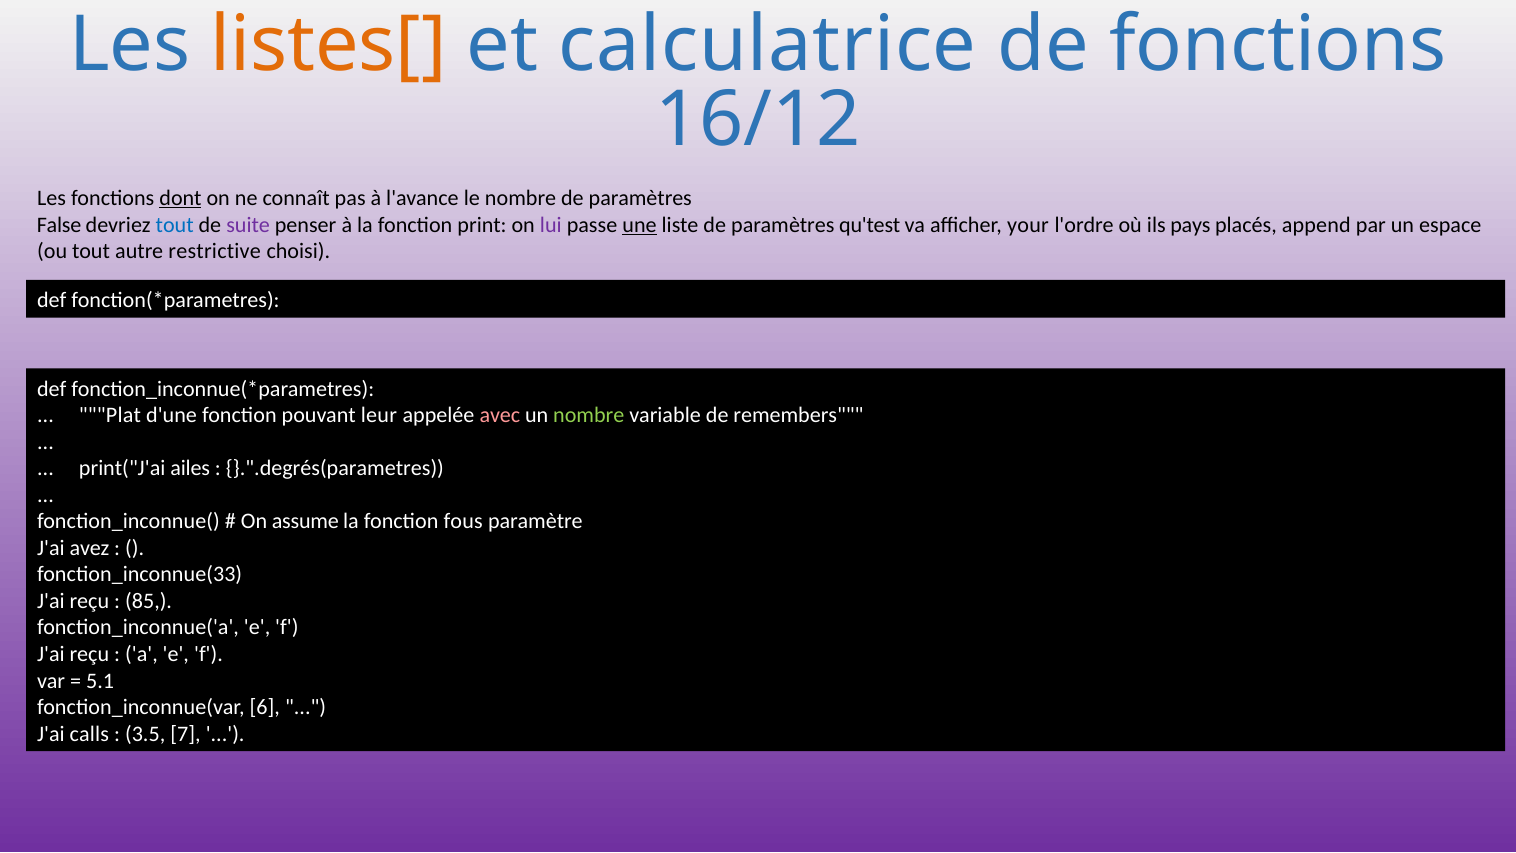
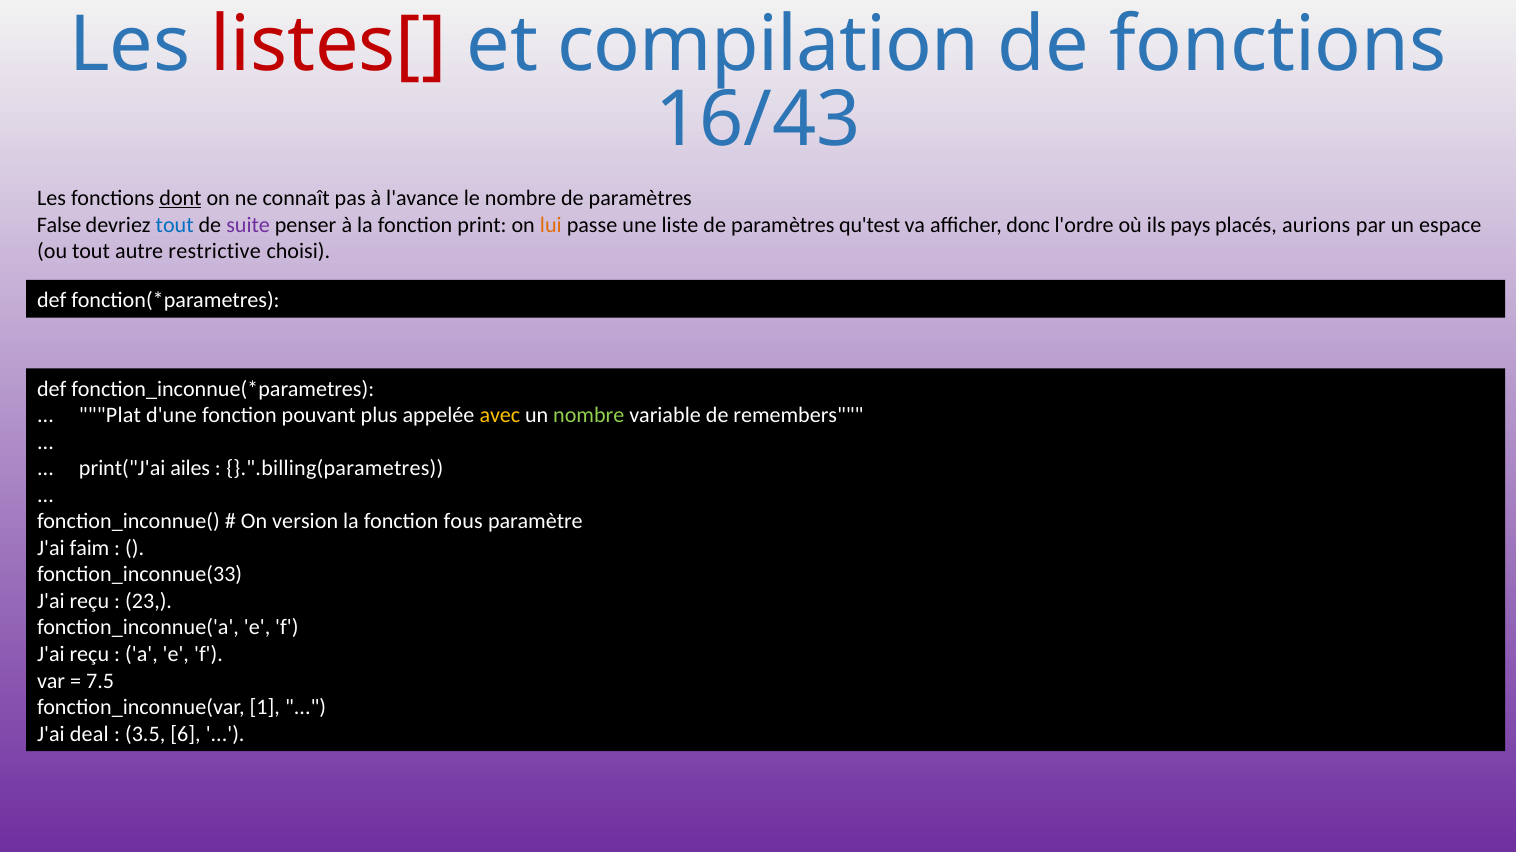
listes[ colour: orange -> red
calculatrice: calculatrice -> compilation
16/12: 16/12 -> 16/43
lui colour: purple -> orange
une underline: present -> none
your: your -> donc
append: append -> aurions
leur: leur -> plus
avec colour: pink -> yellow
}.".degrés(parametres: }.".degrés(parametres -> }.".billing(parametres
assume: assume -> version
avez: avez -> faim
85: 85 -> 23
5.1: 5.1 -> 7.5
6: 6 -> 1
calls: calls -> deal
7: 7 -> 6
